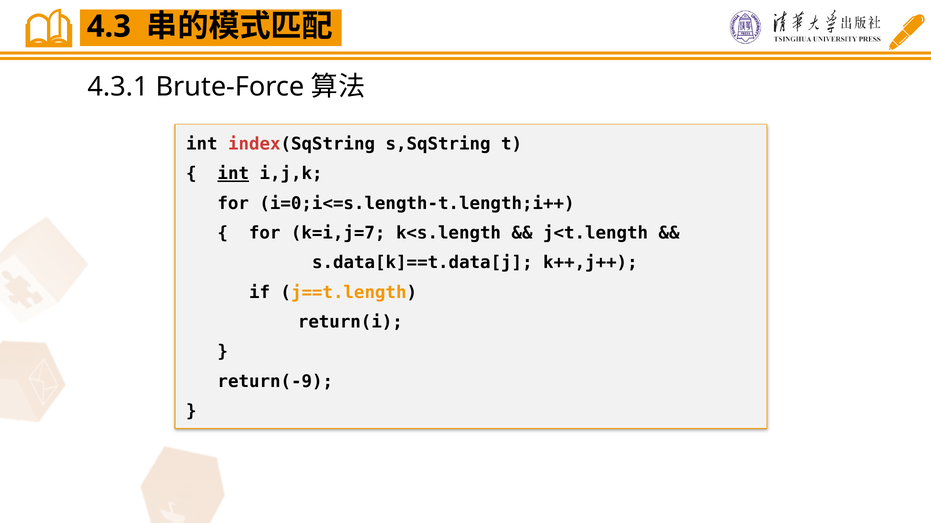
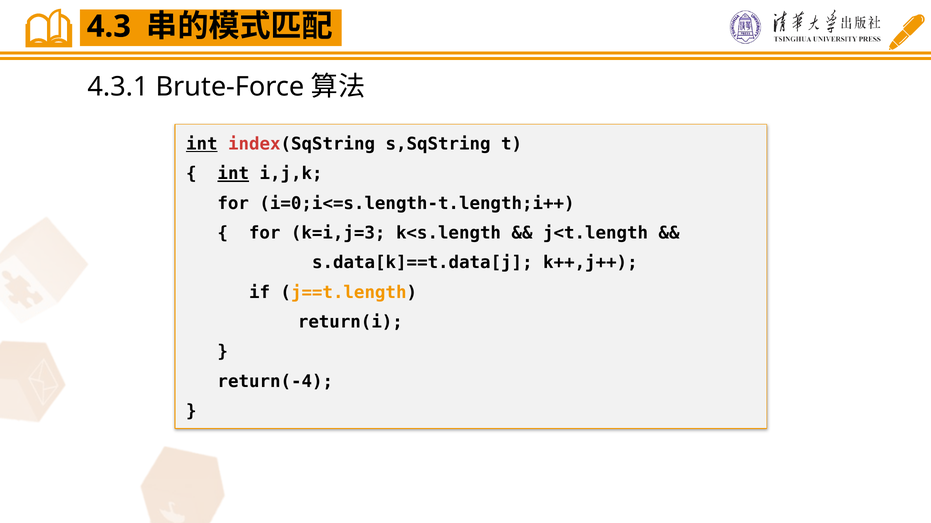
int at (202, 144) underline: none -> present
k=i,j=7: k=i,j=7 -> k=i,j=3
return(-9: return(-9 -> return(-4
